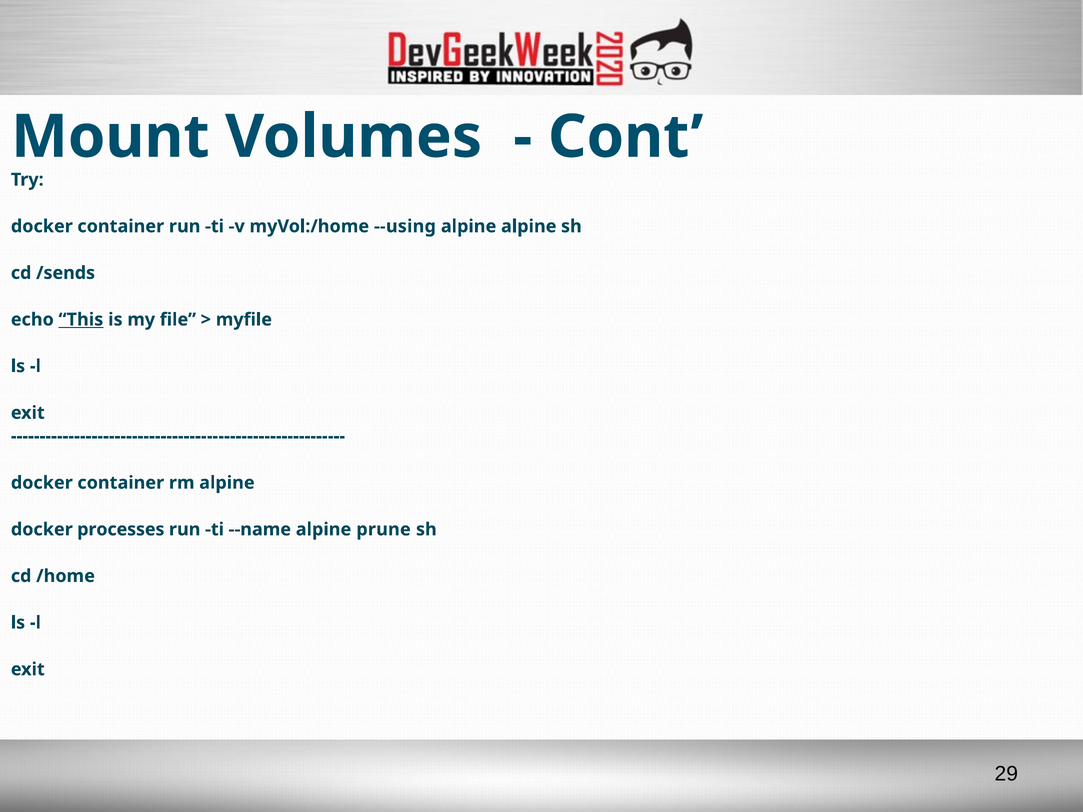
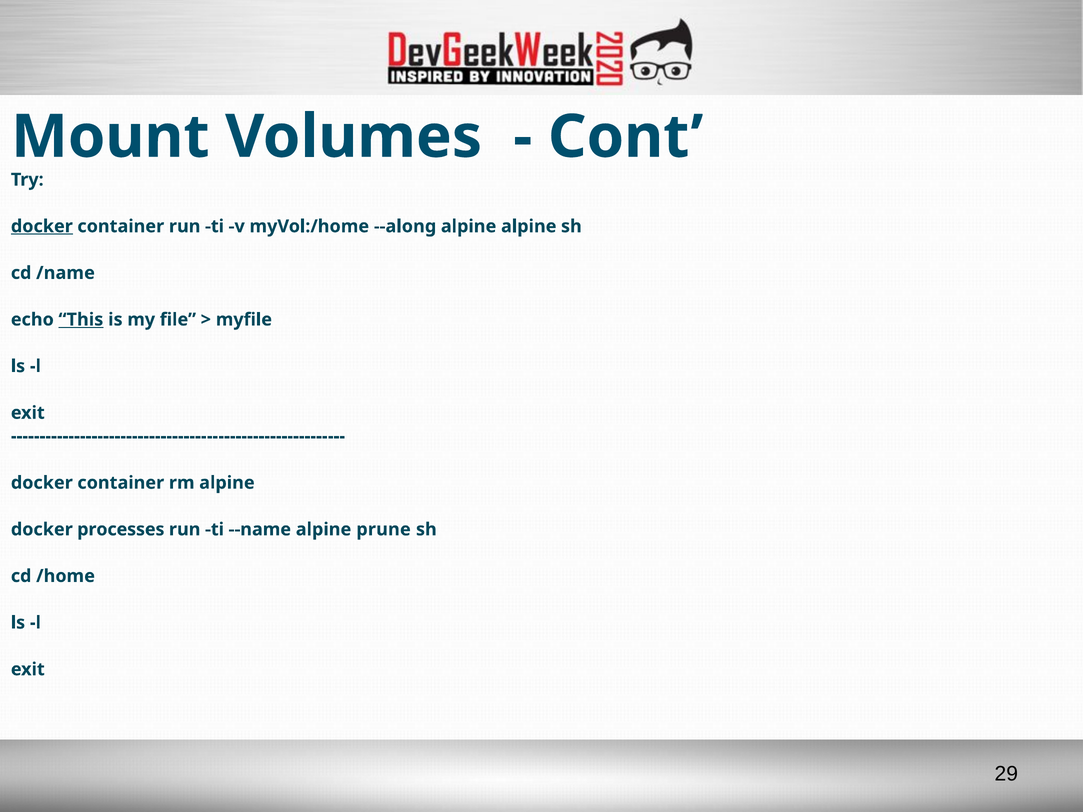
docker at (42, 226) underline: none -> present
--using: --using -> --along
/sends: /sends -> /name
